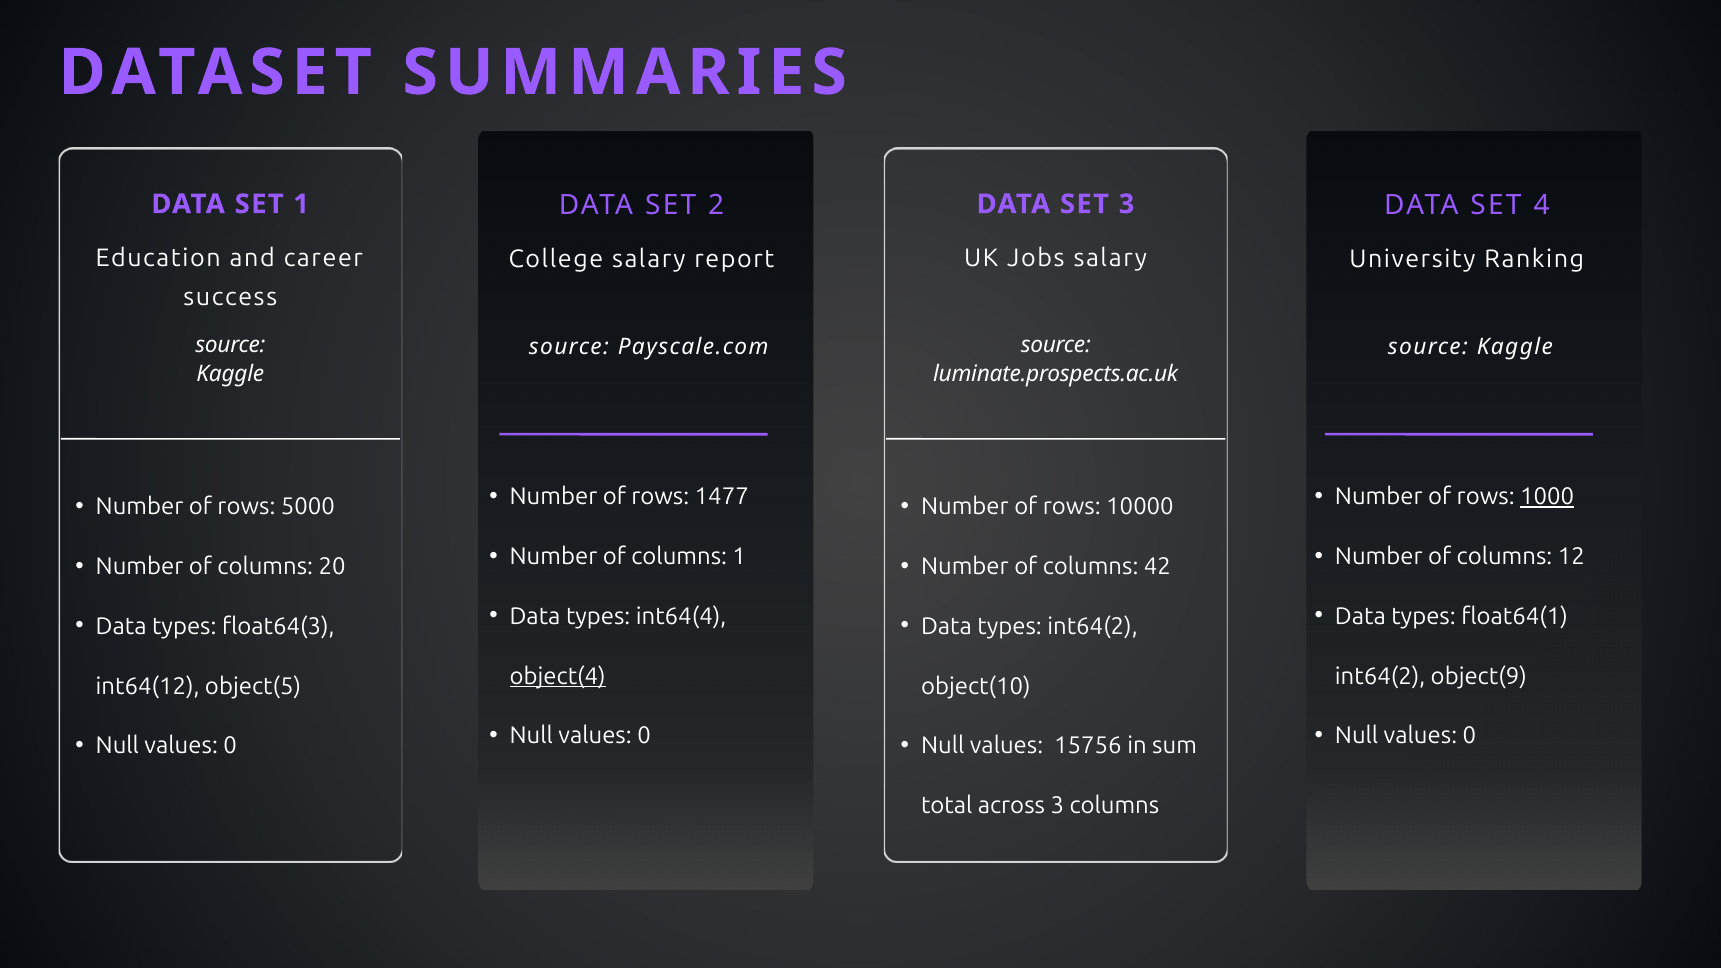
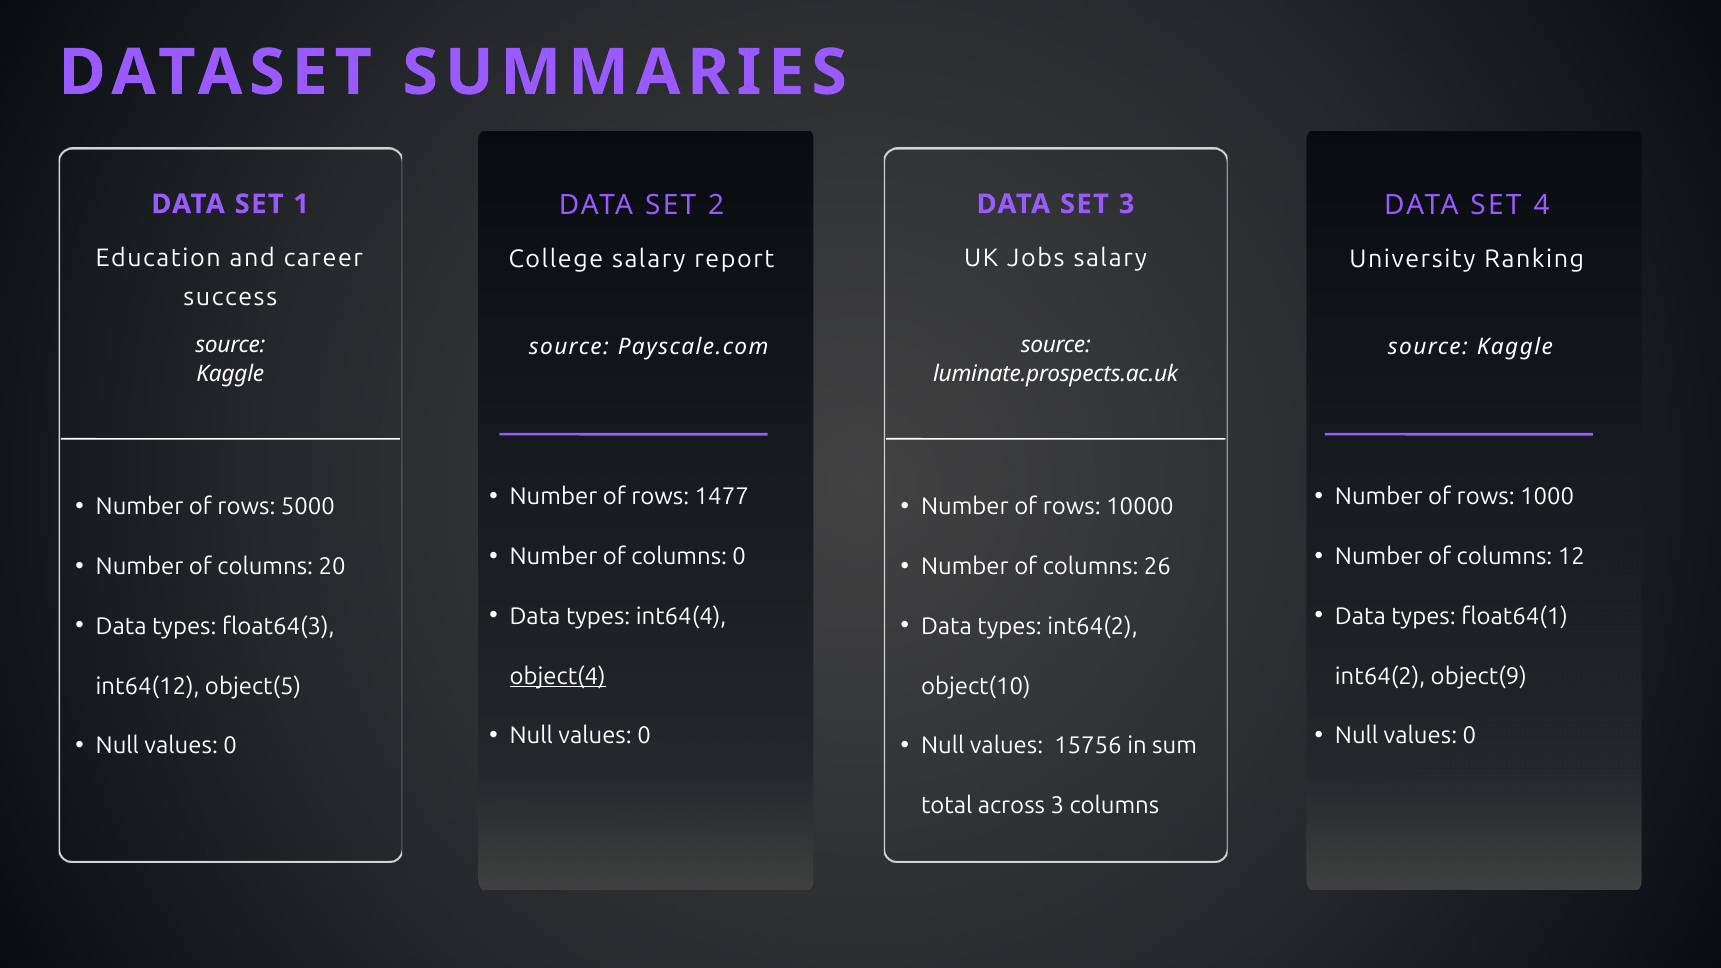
1000 underline: present -> none
columns 1: 1 -> 0
42: 42 -> 26
